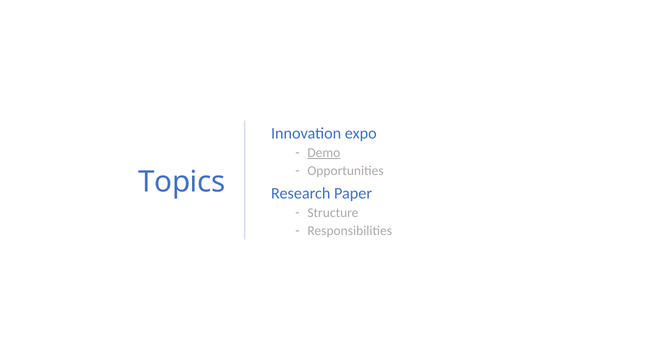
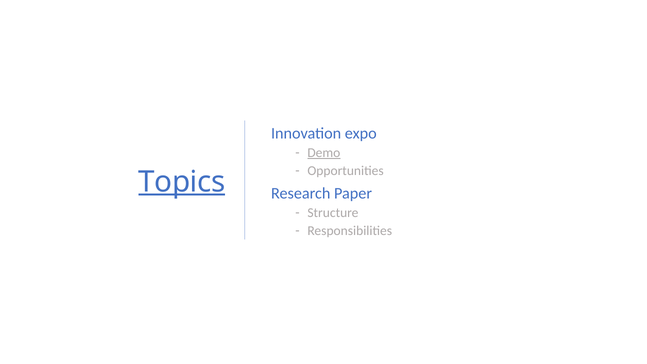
Topics underline: none -> present
